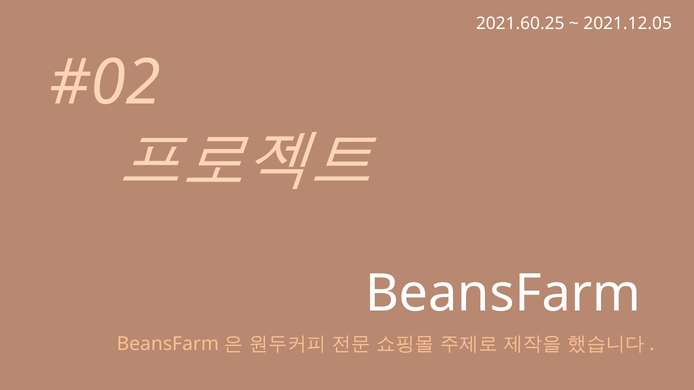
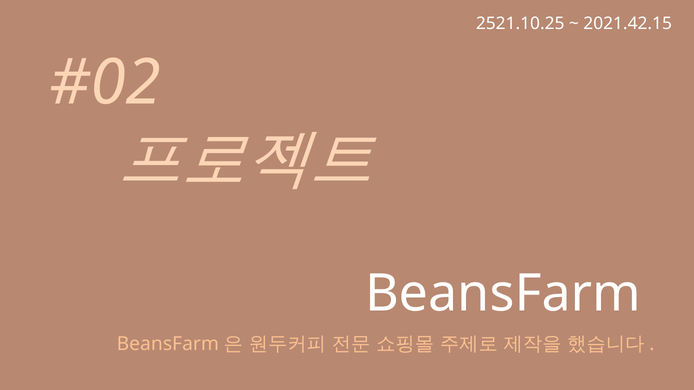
2021.60.25: 2021.60.25 -> 2521.10.25
2021.12.05: 2021.12.05 -> 2021.42.15
